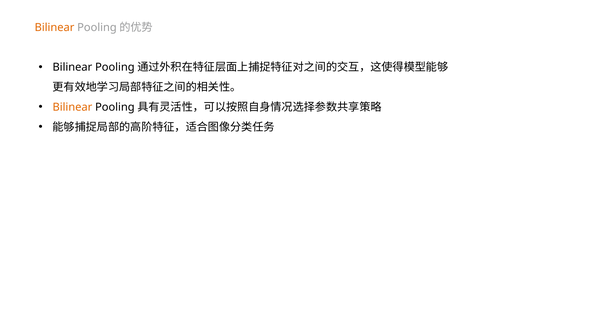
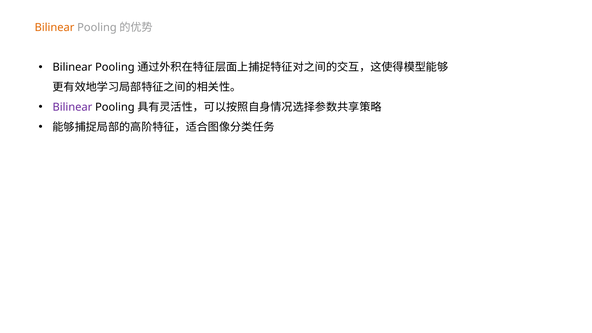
Bilinear at (72, 107) colour: orange -> purple
